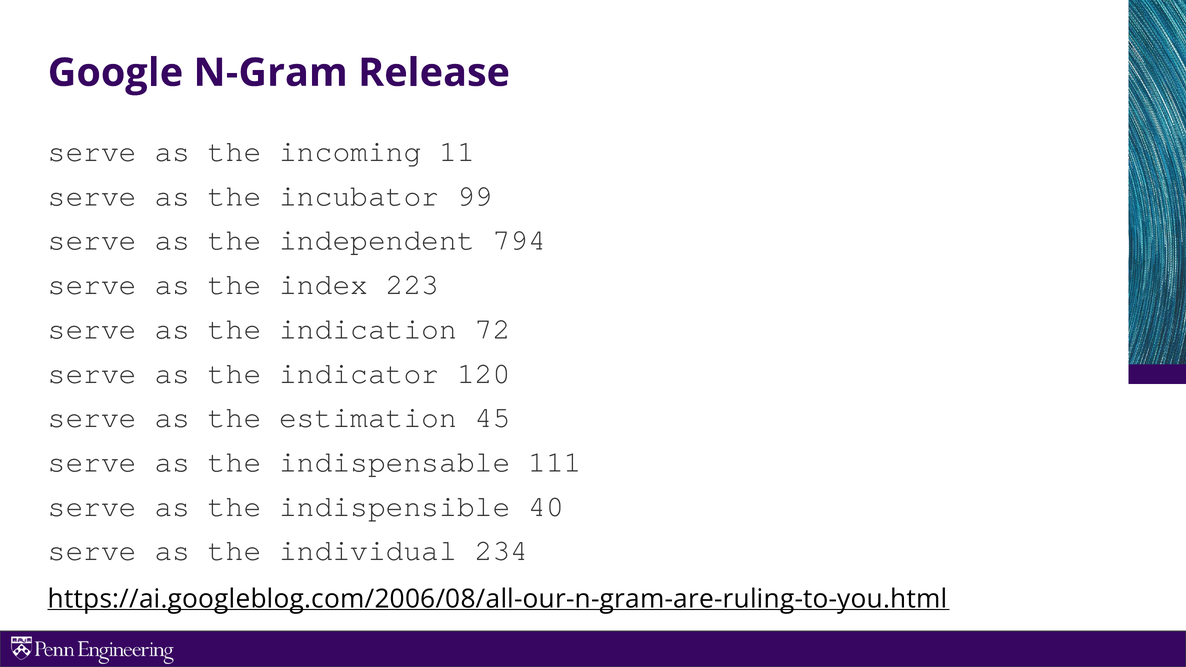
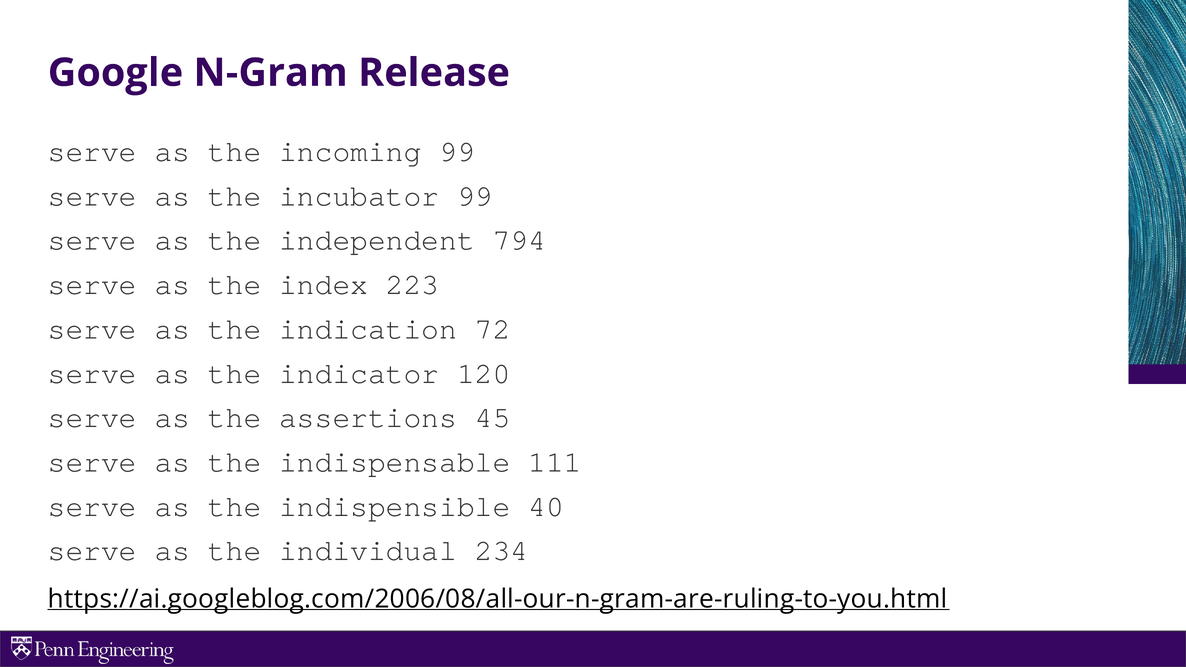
incoming 11: 11 -> 99
estimation: estimation -> assertions
